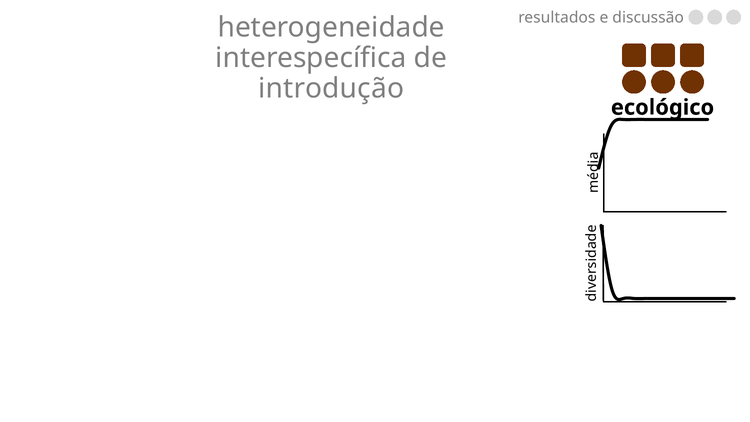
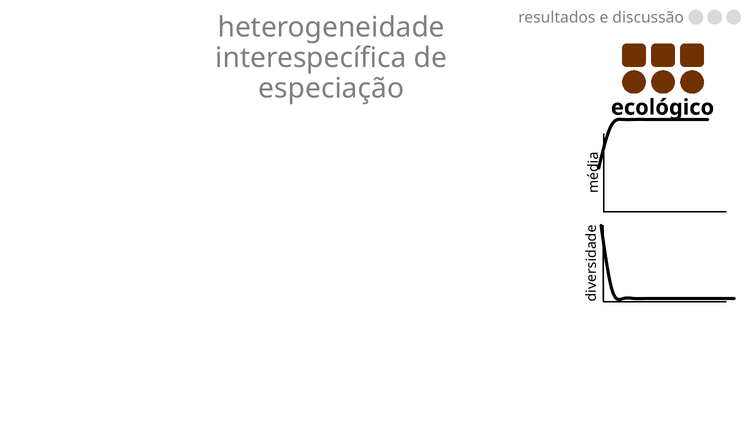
introdução: introdução -> especiação
